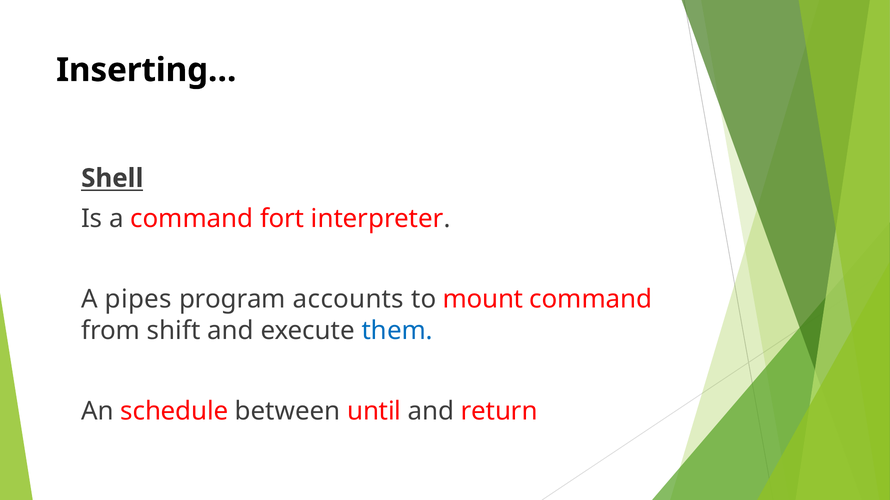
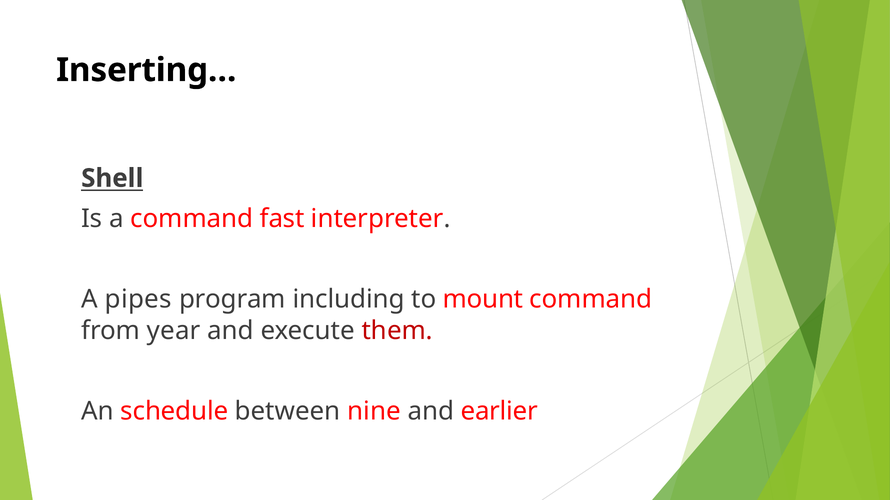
fort: fort -> fast
accounts: accounts -> including
shift: shift -> year
them colour: blue -> red
until: until -> nine
return: return -> earlier
